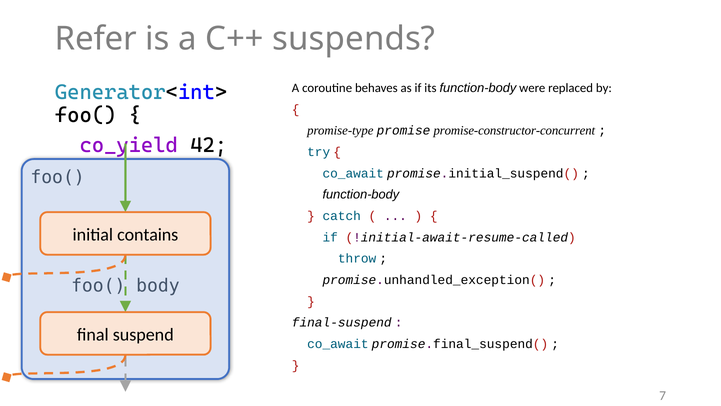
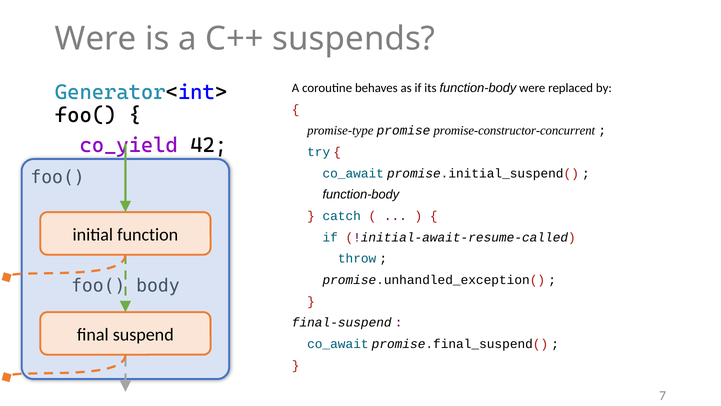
Refer at (96, 39): Refer -> Were
contains: contains -> function
